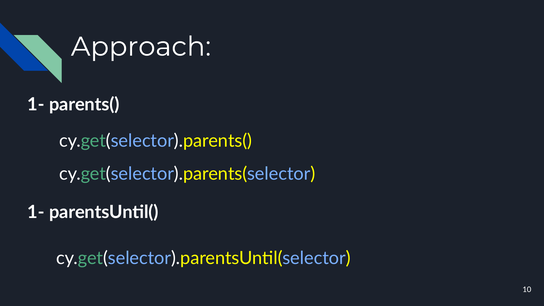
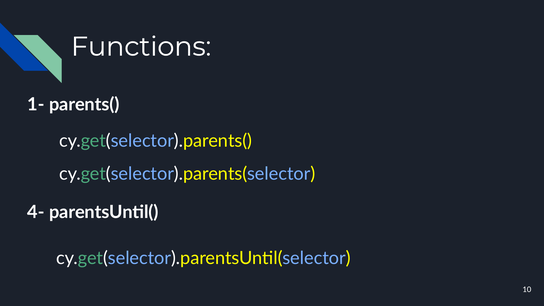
Approach: Approach -> Functions
1- at (36, 212): 1- -> 4-
